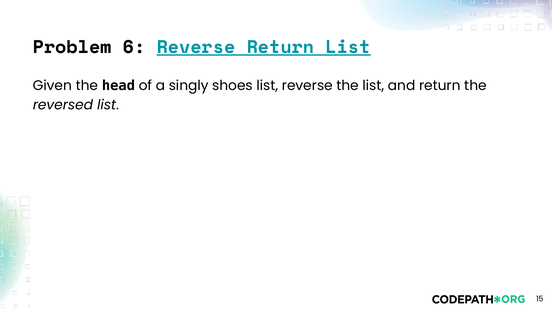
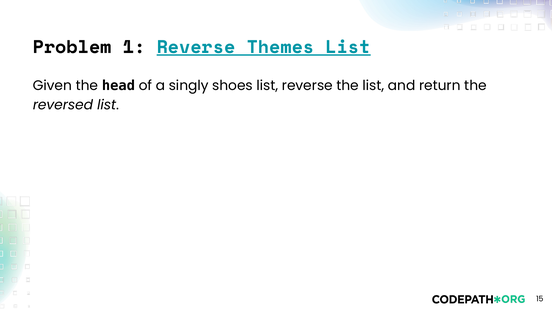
6: 6 -> 1
Reverse Return: Return -> Themes
